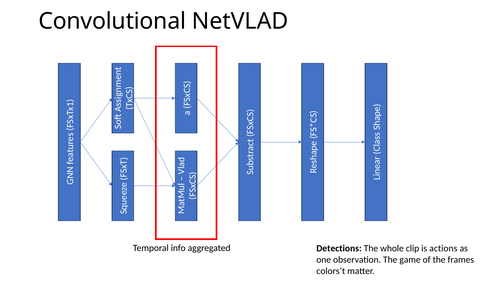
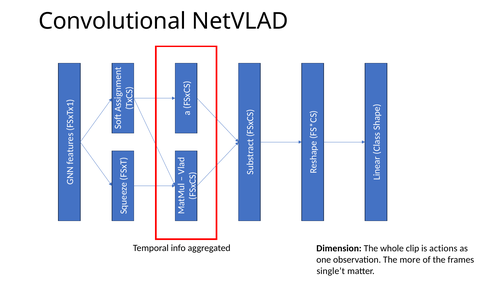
Detections: Detections -> Dimension
game: game -> more
colors’t: colors’t -> single’t
